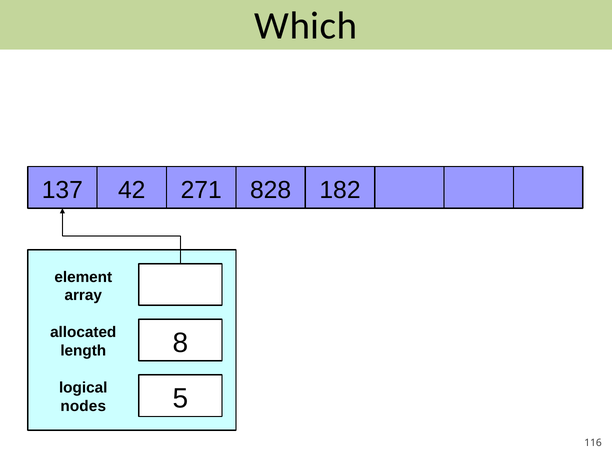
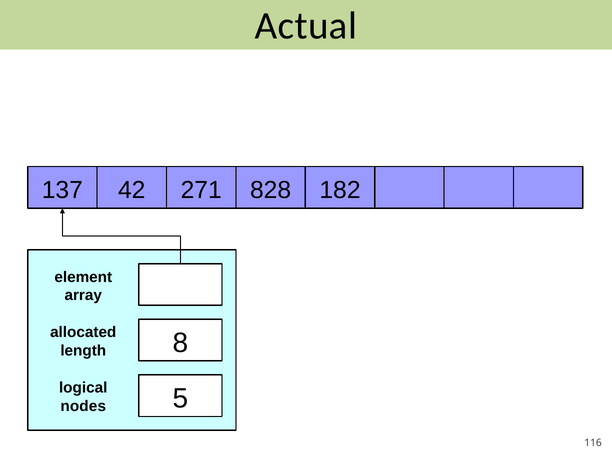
Which: Which -> Actual
